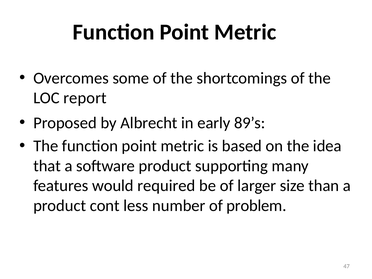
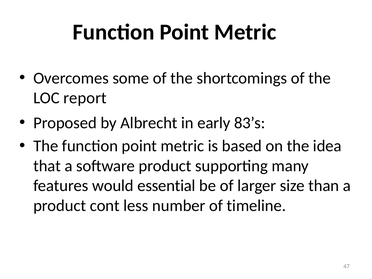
89’s: 89’s -> 83’s
required: required -> essential
problem: problem -> timeline
